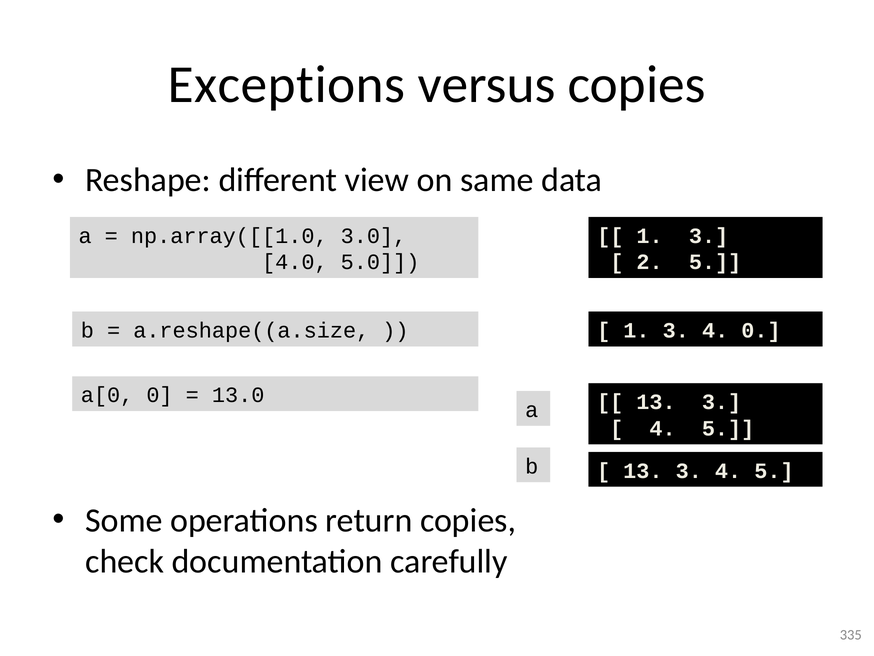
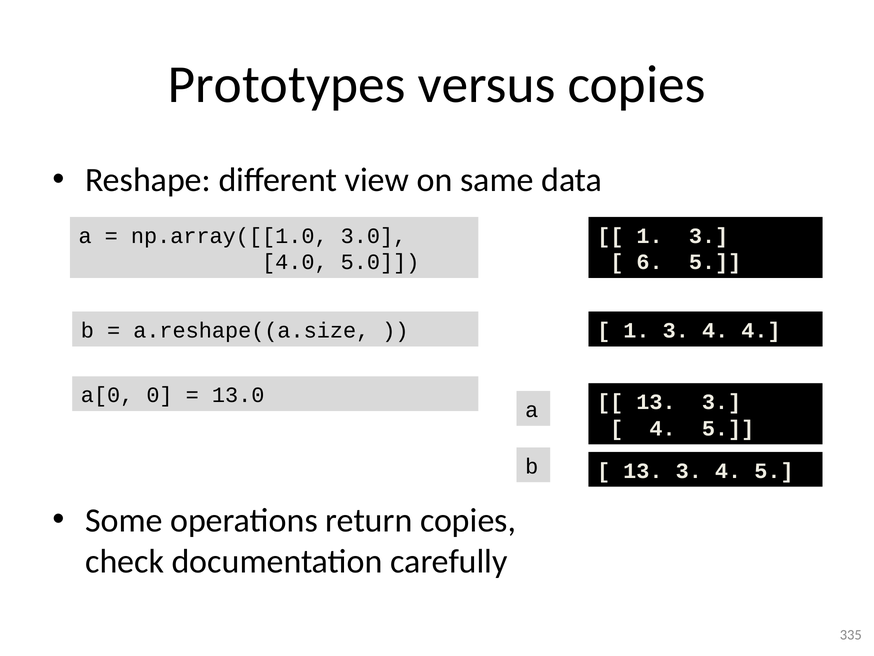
Exceptions: Exceptions -> Prototypes
2: 2 -> 6
4 0: 0 -> 4
